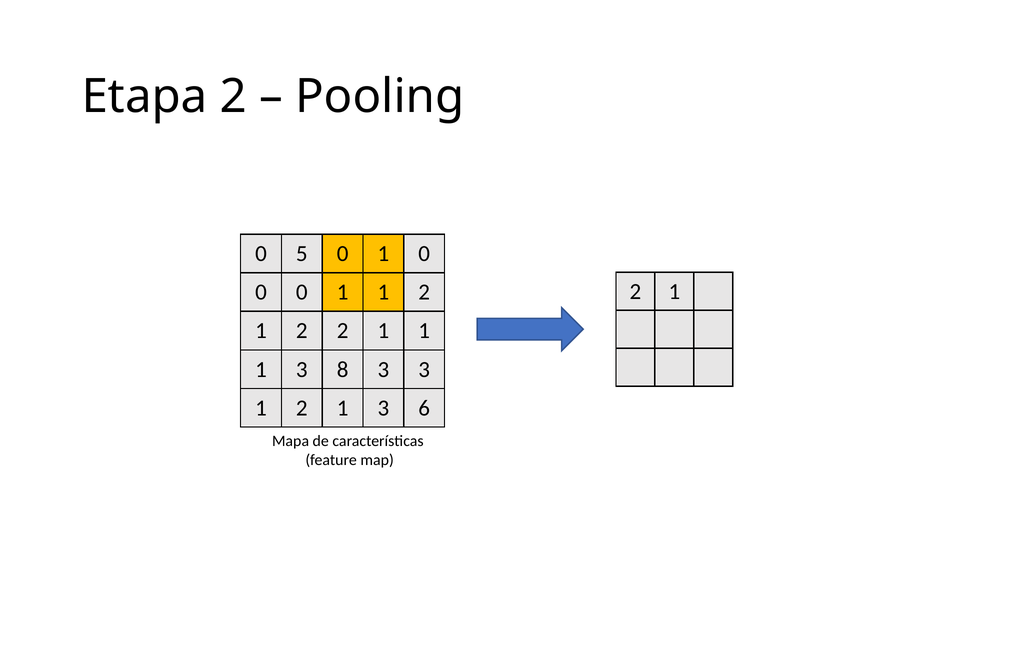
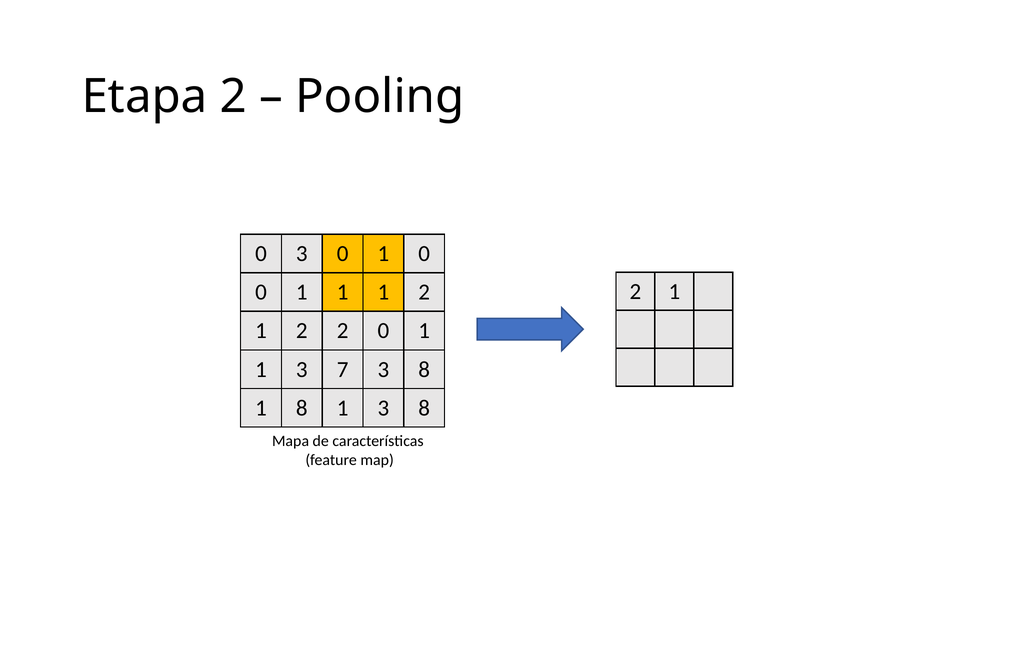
0 5: 5 -> 3
0 at (302, 292): 0 -> 1
2 2 1: 1 -> 0
8: 8 -> 7
3 at (424, 369): 3 -> 8
2 at (302, 408): 2 -> 8
1 3 6: 6 -> 8
